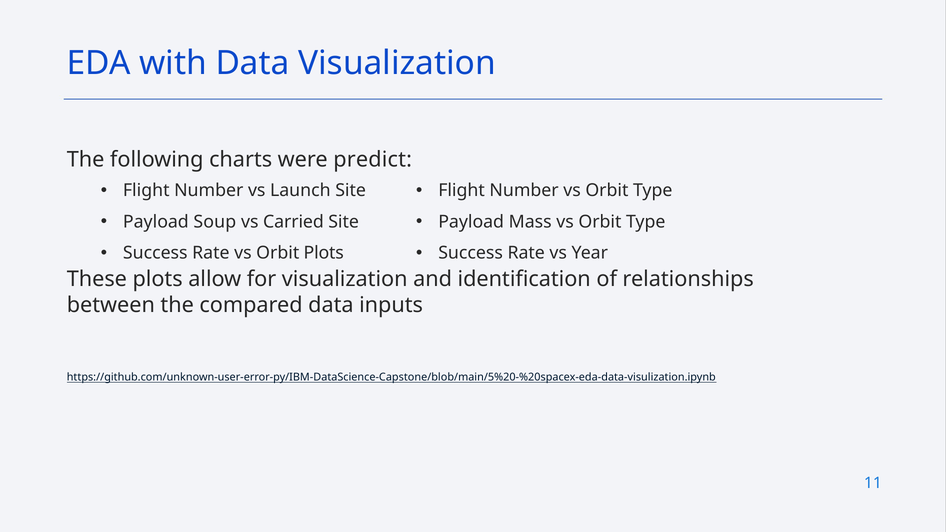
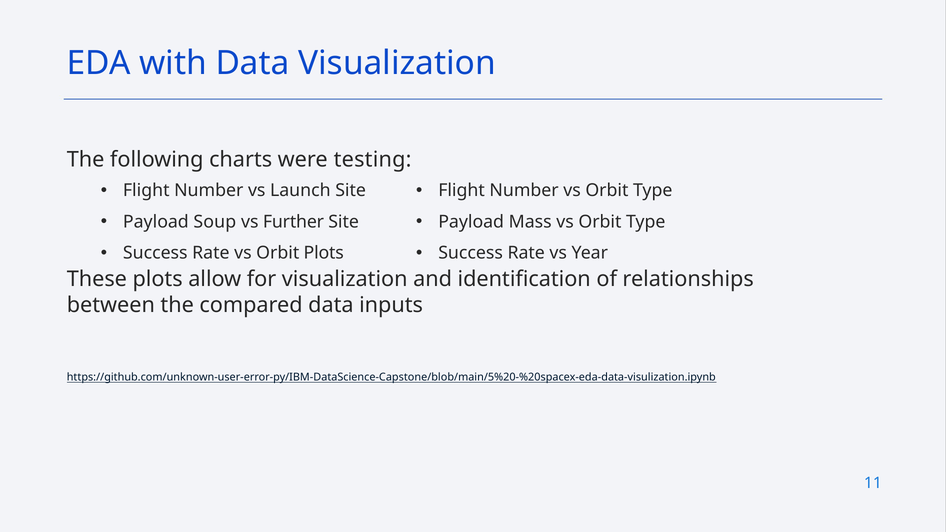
predict: predict -> testing
Carried: Carried -> Further
